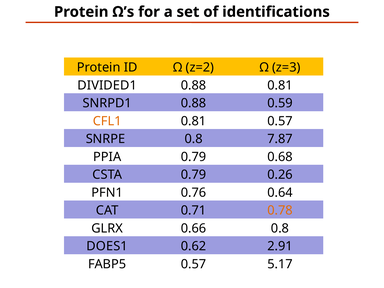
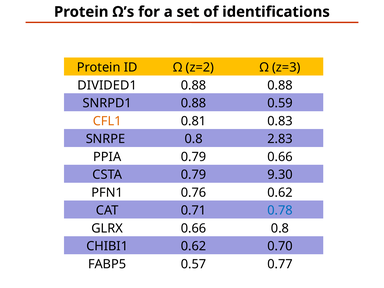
0.88 0.81: 0.81 -> 0.88
0.81 0.57: 0.57 -> 0.83
7.87: 7.87 -> 2.83
0.79 0.68: 0.68 -> 0.66
0.26: 0.26 -> 9.30
0.76 0.64: 0.64 -> 0.62
0.78 colour: orange -> blue
DOES1: DOES1 -> CHIBI1
2.91: 2.91 -> 0.70
5.17: 5.17 -> 0.77
